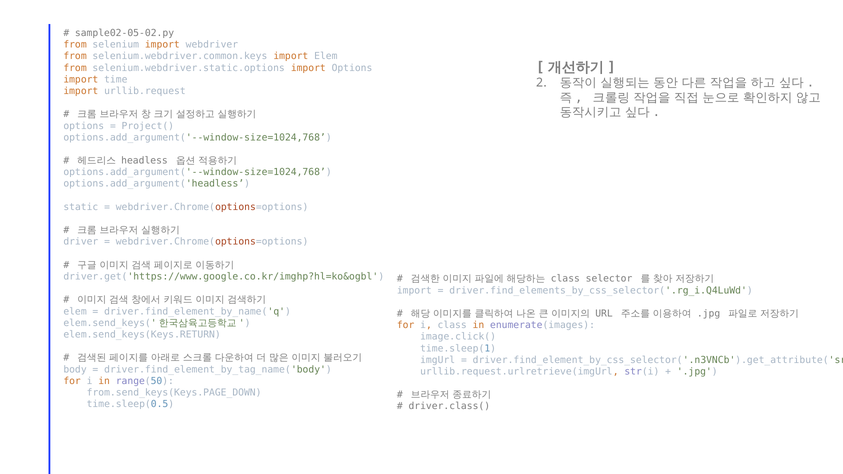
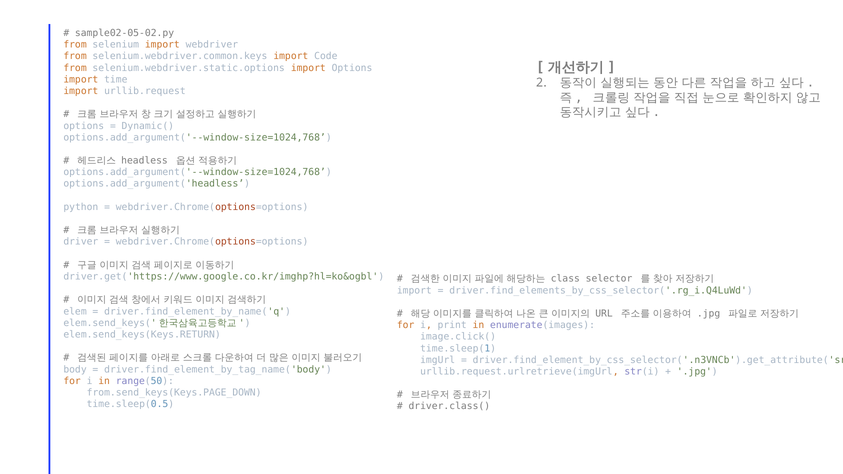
import Elem: Elem -> Code
Project(: Project( -> Dynamic(
static: static -> python
i class: class -> print
